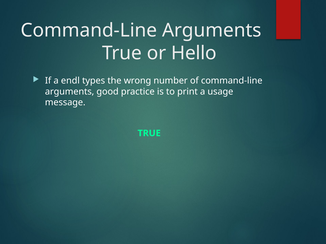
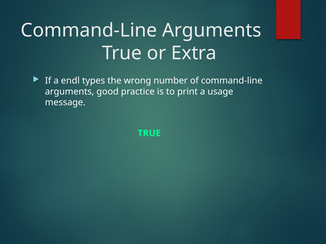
Hello: Hello -> Extra
